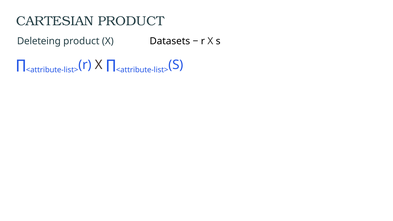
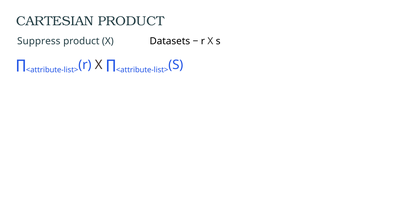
Deleteing: Deleteing -> Suppress
